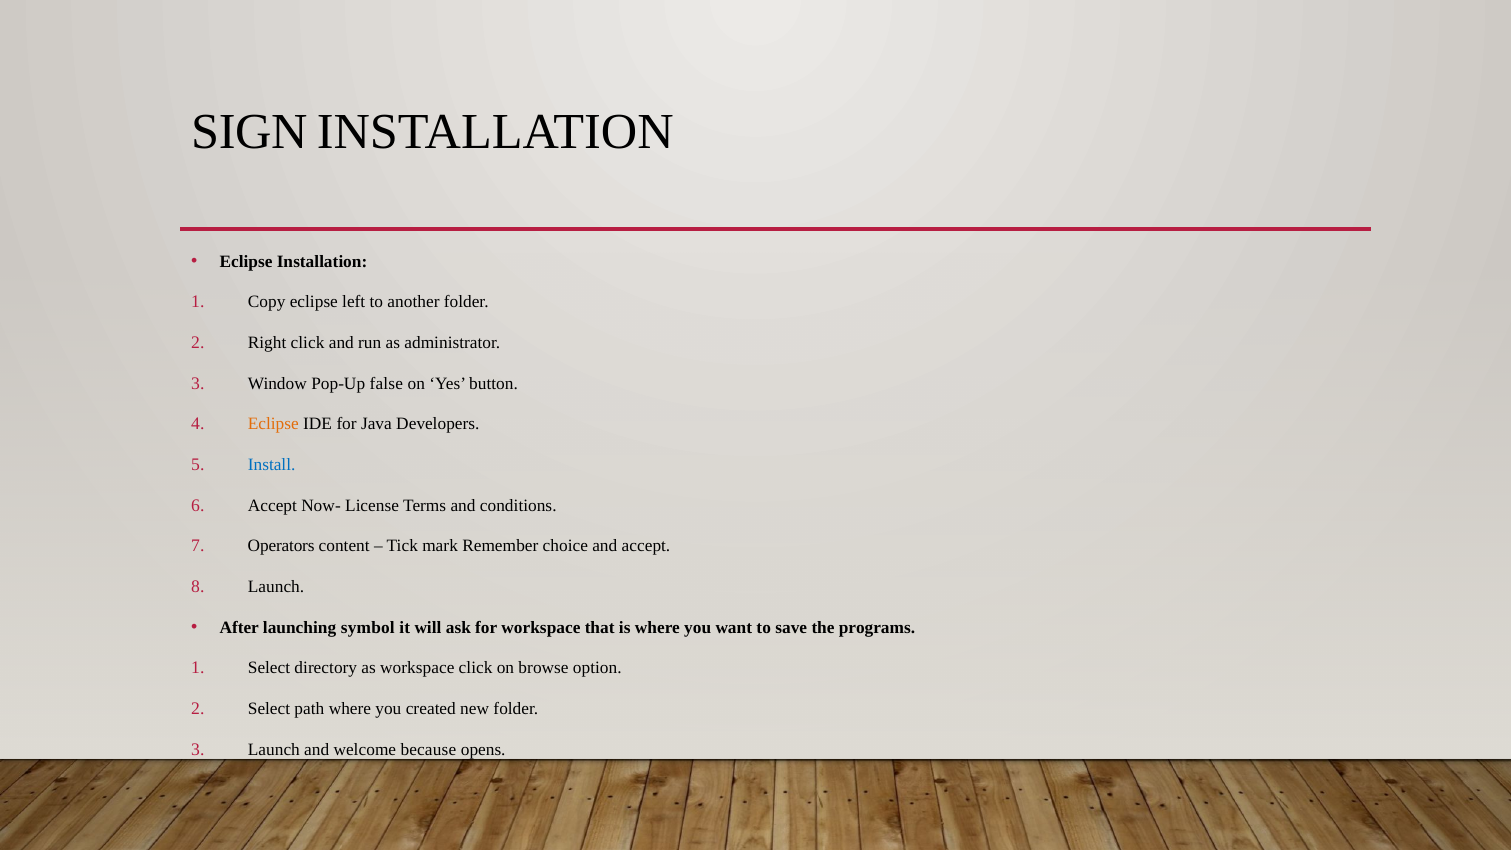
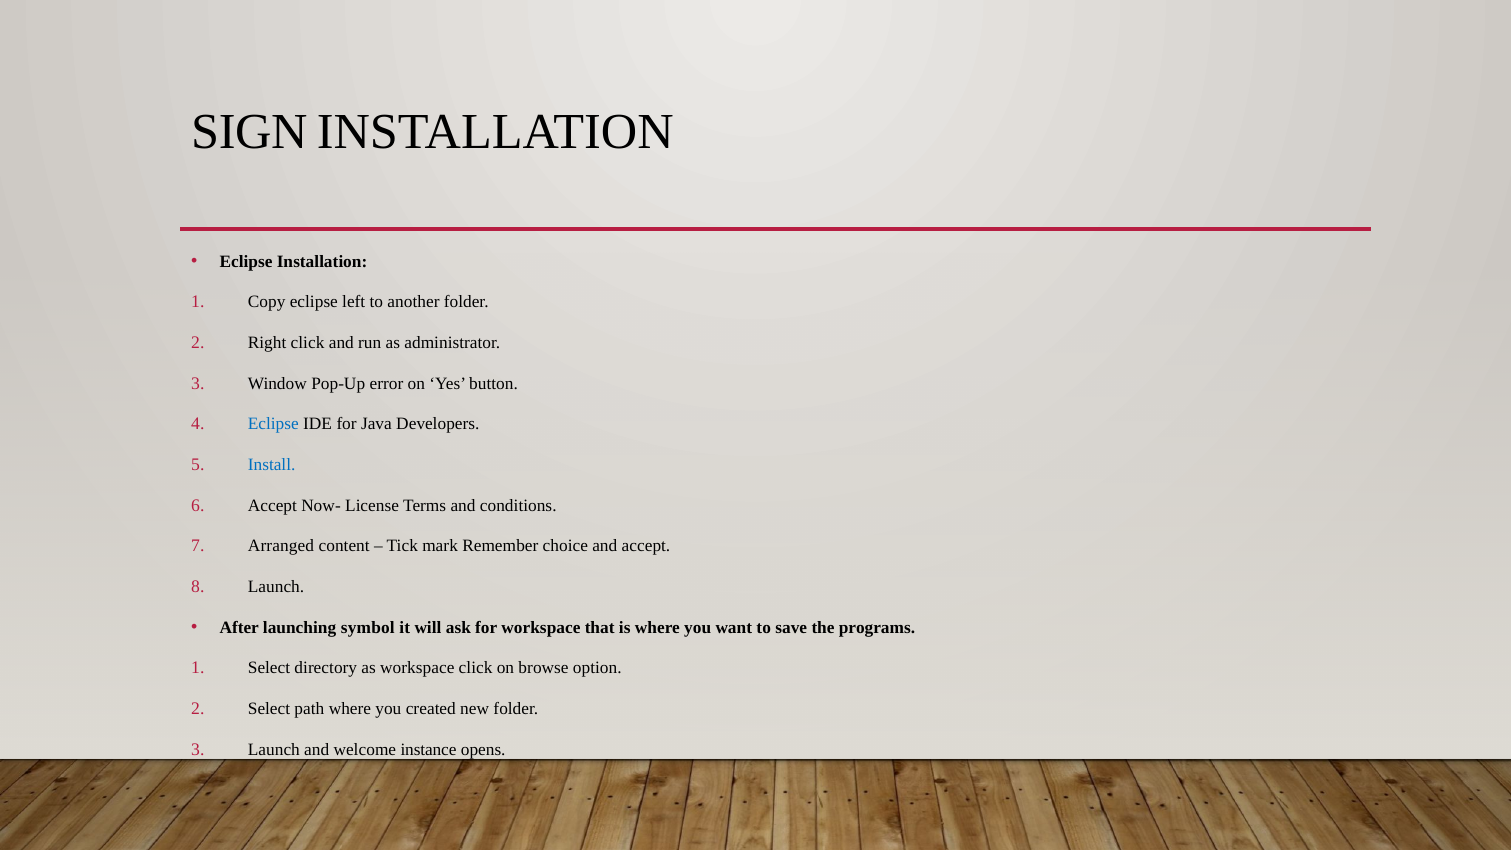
false: false -> error
Eclipse at (273, 424) colour: orange -> blue
Operators: Operators -> Arranged
because: because -> instance
